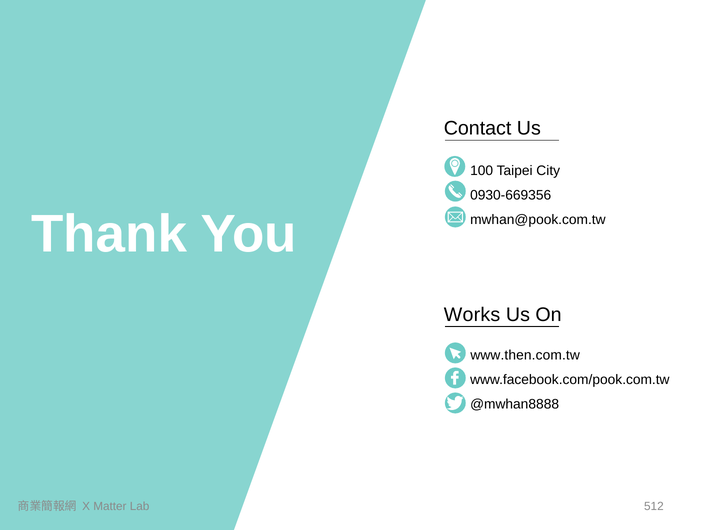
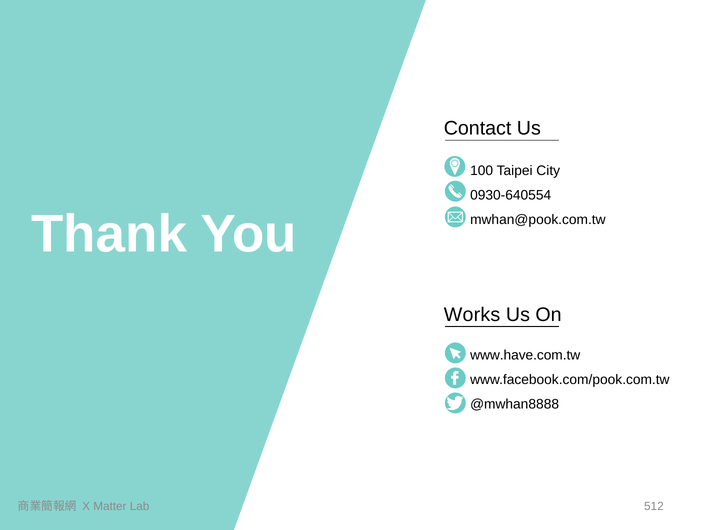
0930-669356: 0930-669356 -> 0930-640554
www.then.com.tw: www.then.com.tw -> www.have.com.tw
